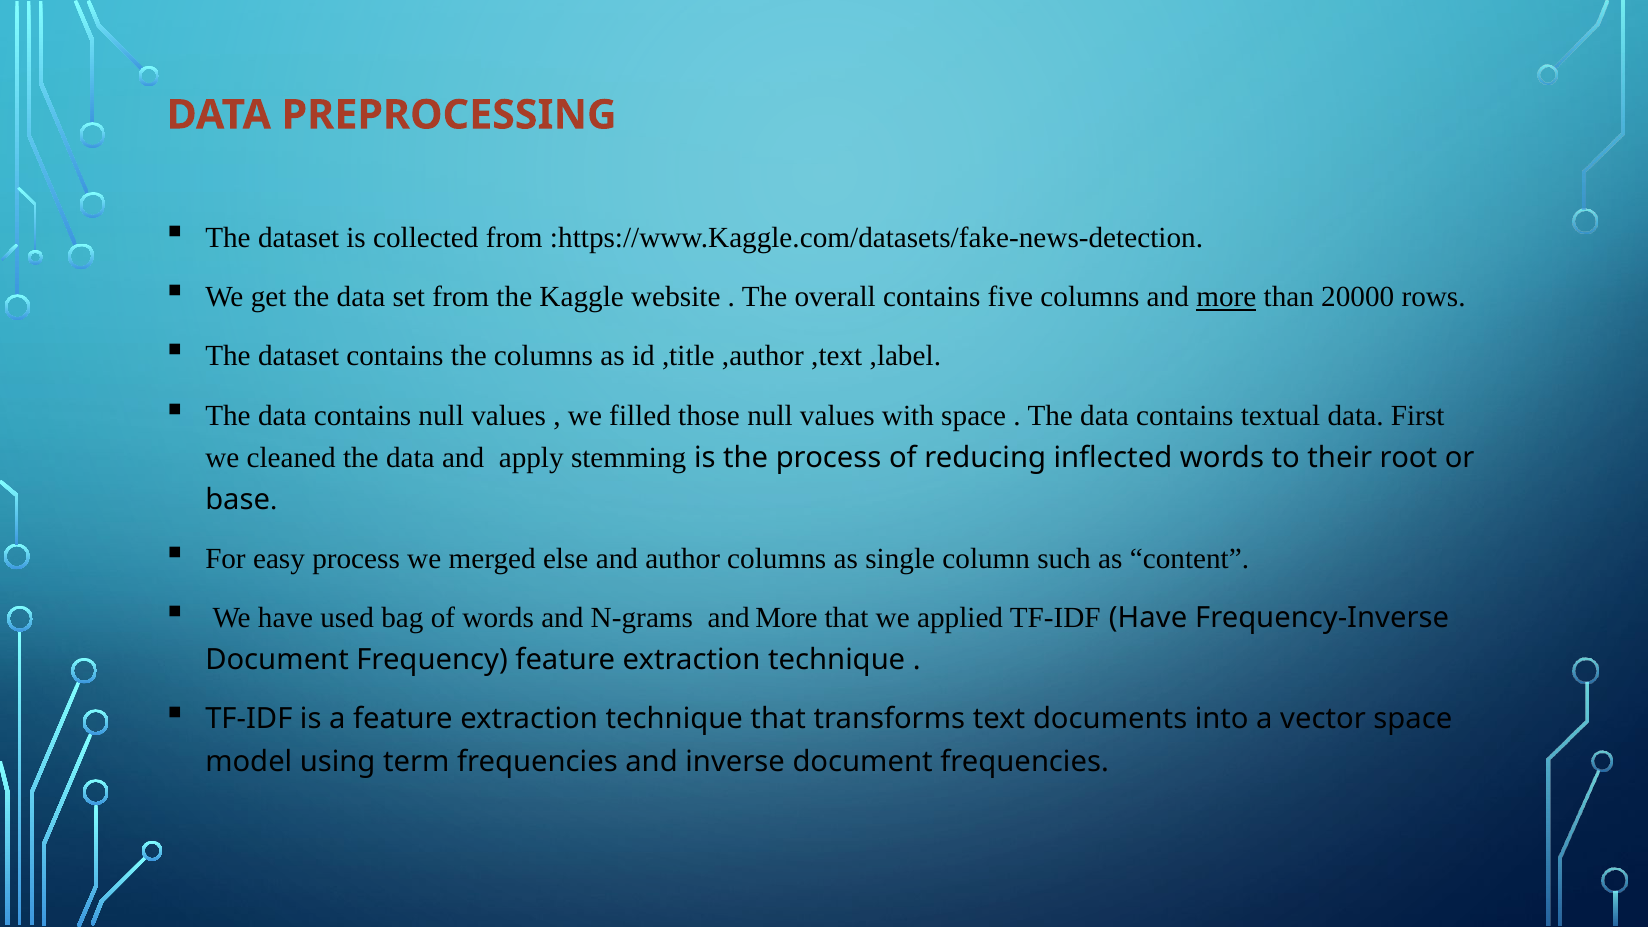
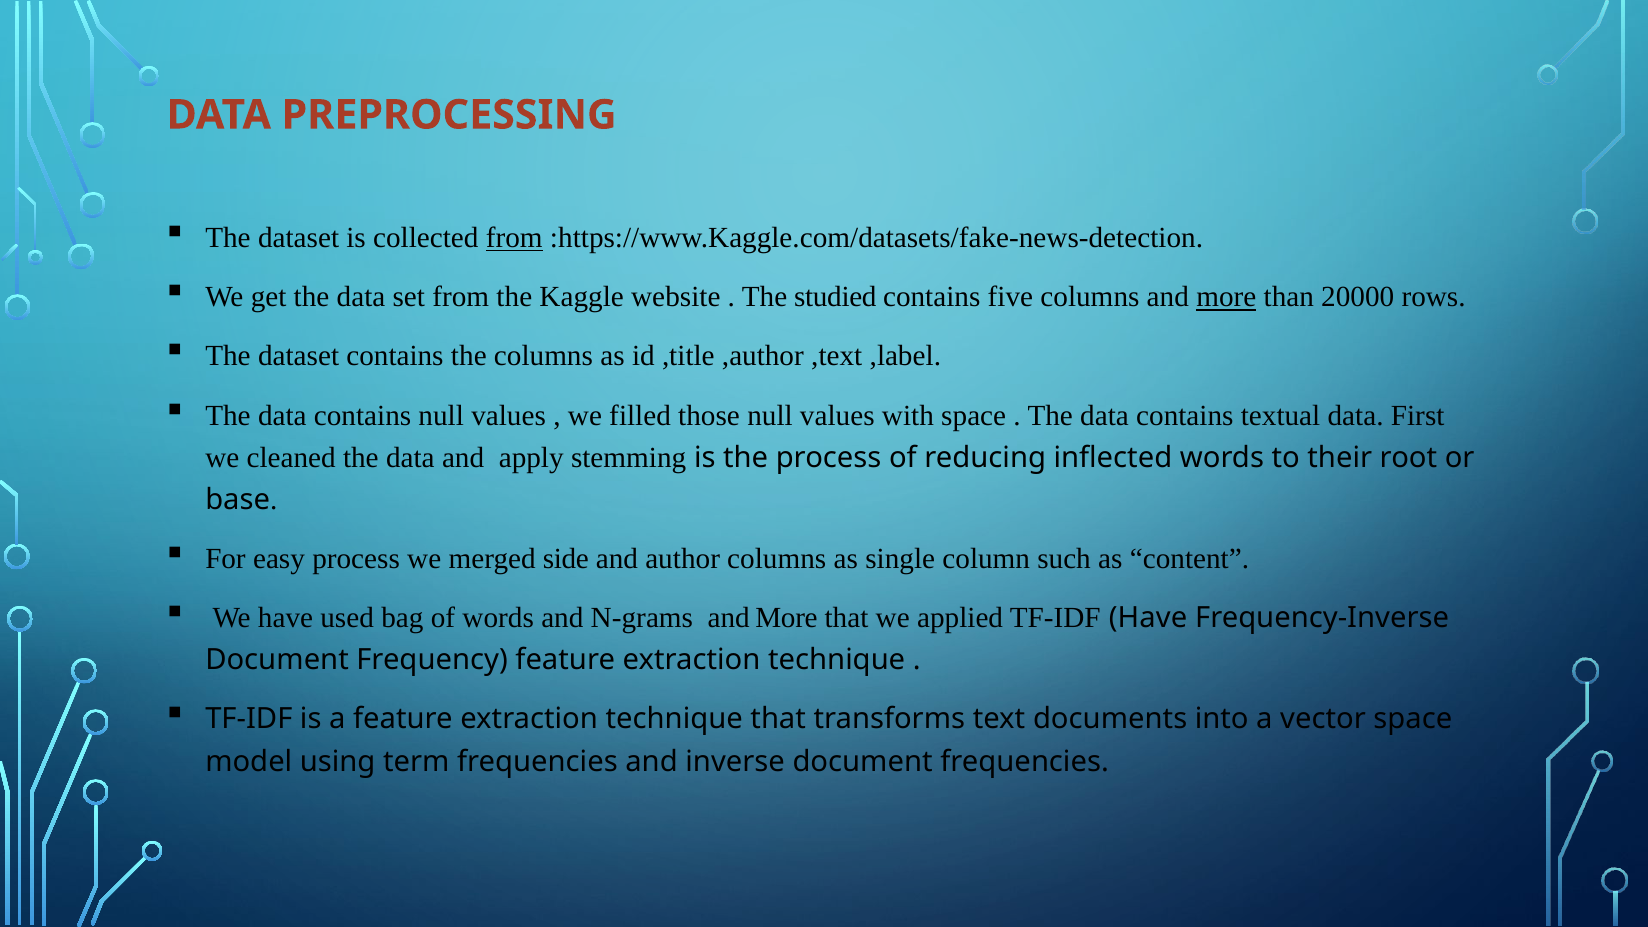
from at (514, 238) underline: none -> present
overall: overall -> studied
else: else -> side
